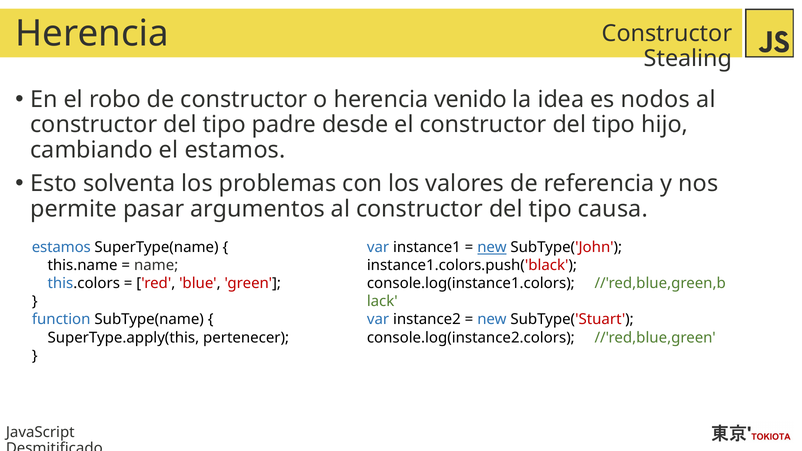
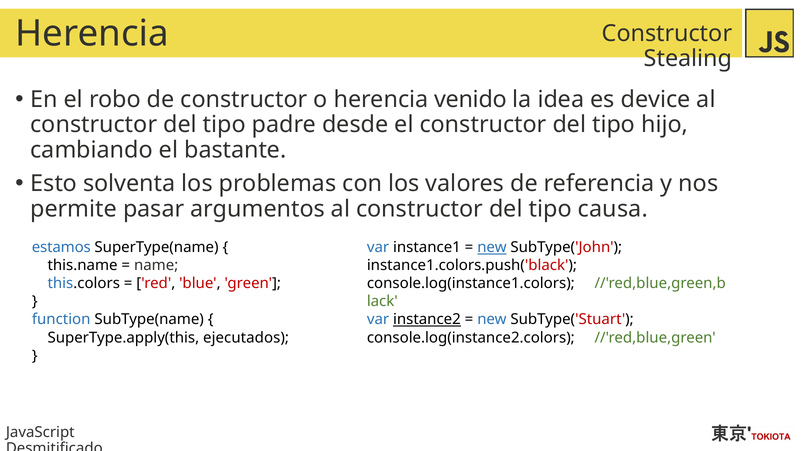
nodos: nodos -> device
el estamos: estamos -> bastante
instance2 underline: none -> present
pertenecer: pertenecer -> ejecutados
